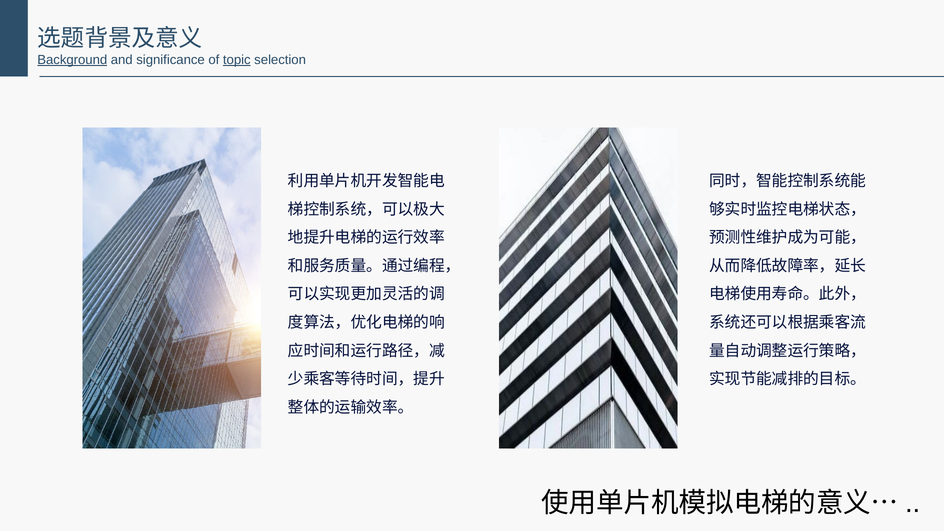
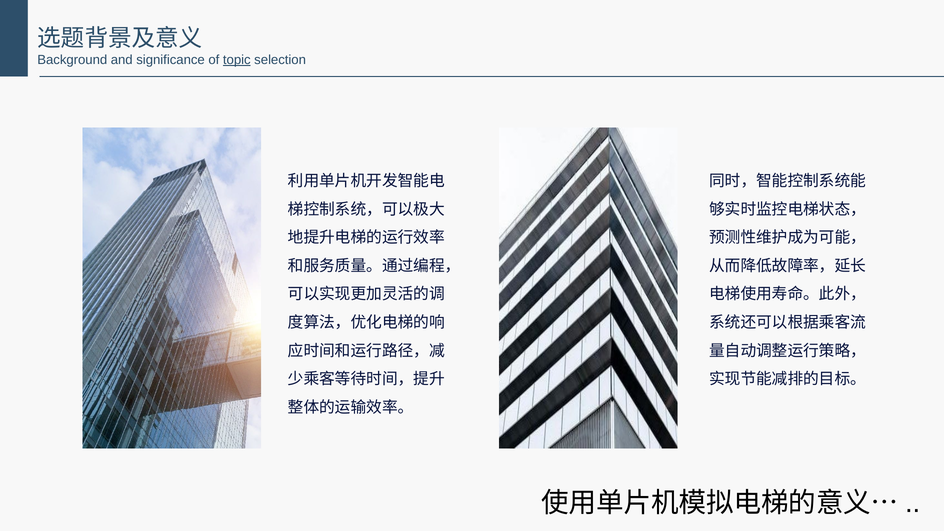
Background underline: present -> none
